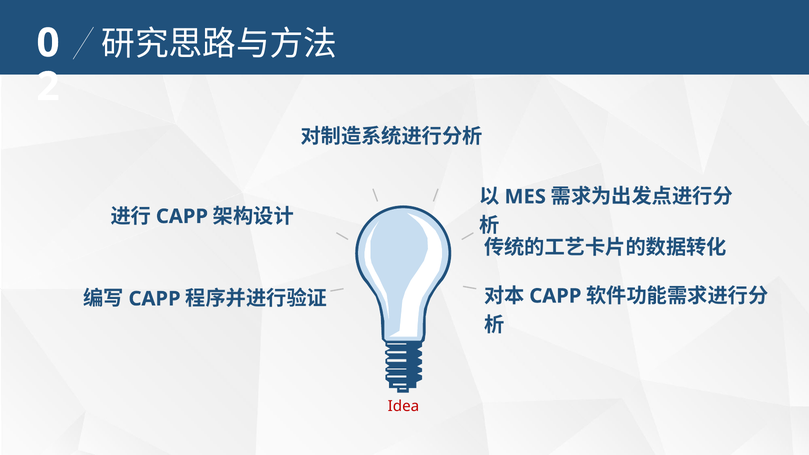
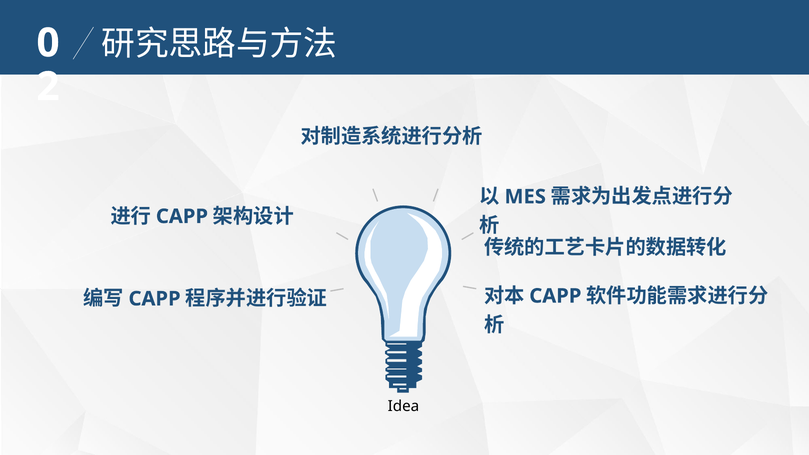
Idea colour: red -> black
